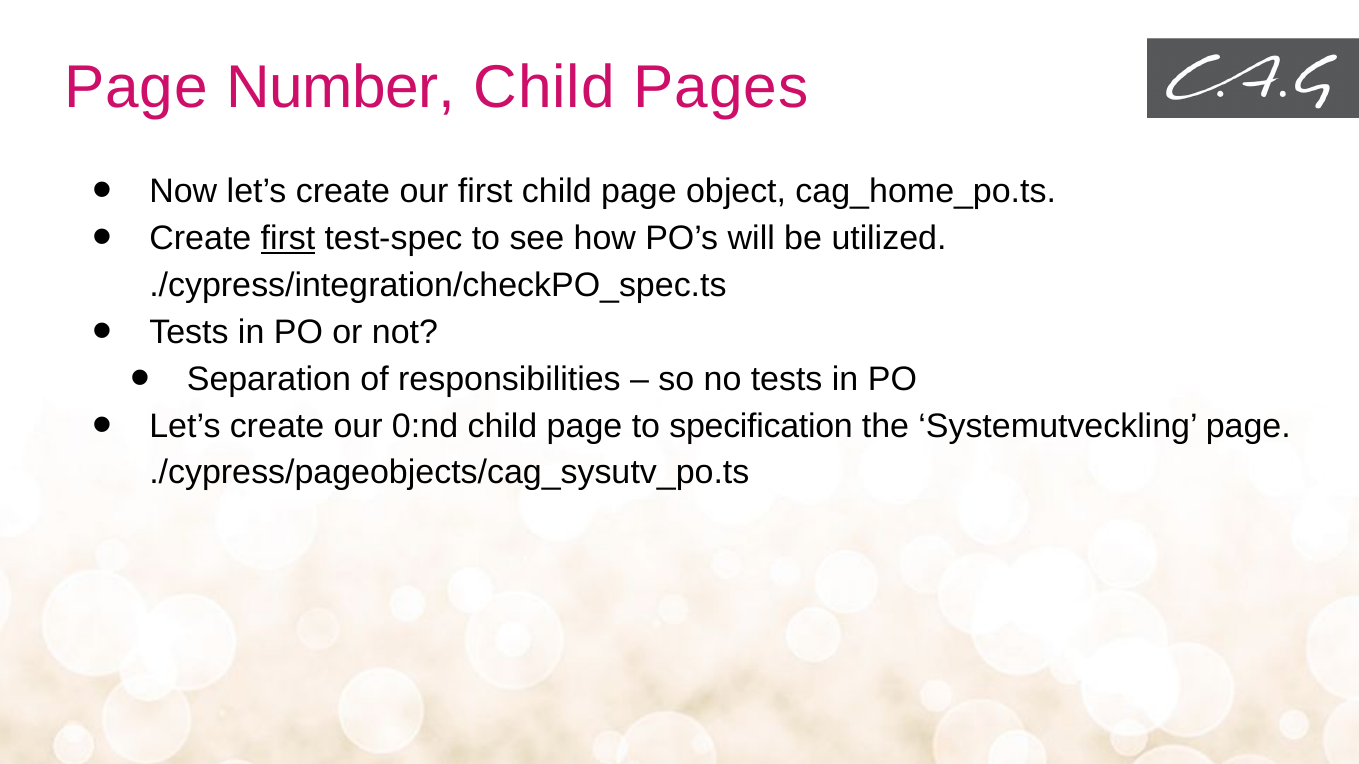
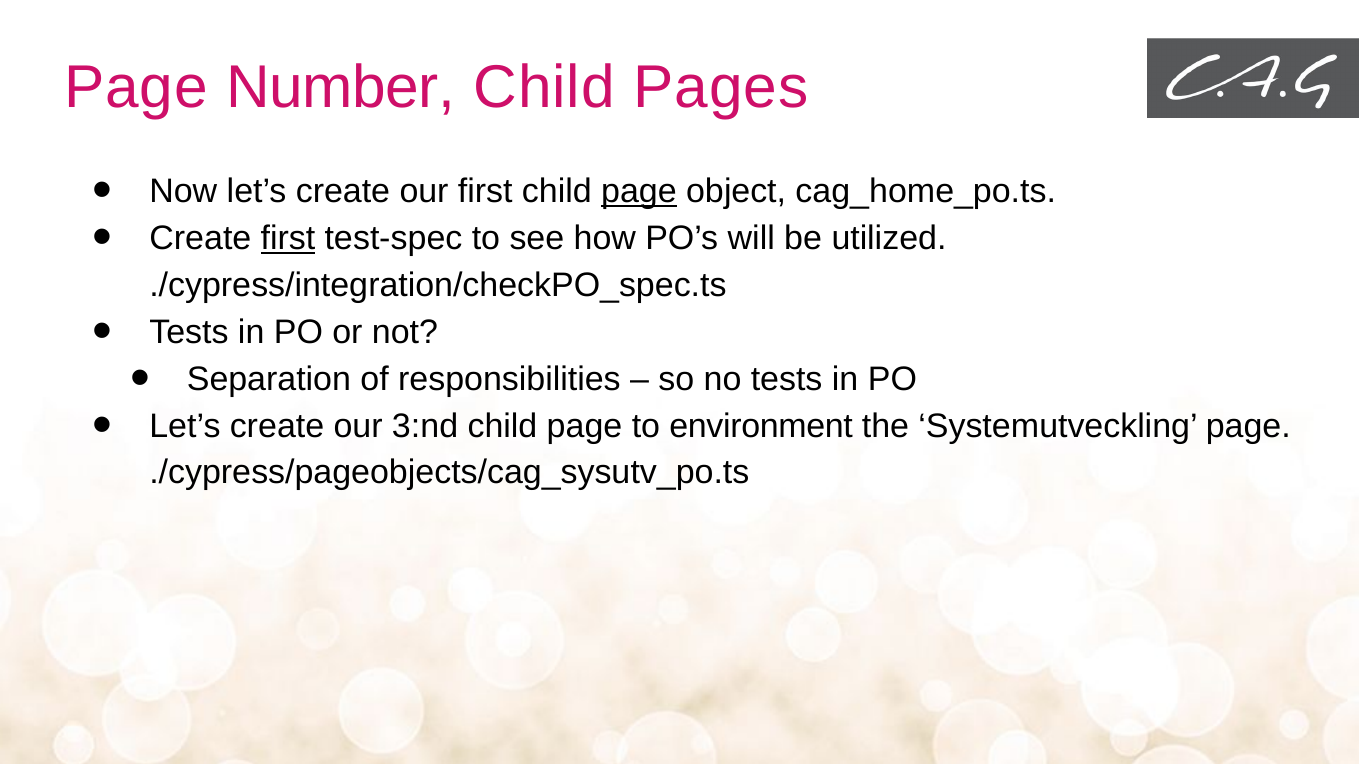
page at (639, 192) underline: none -> present
0:nd: 0:nd -> 3:nd
specification: specification -> environment
